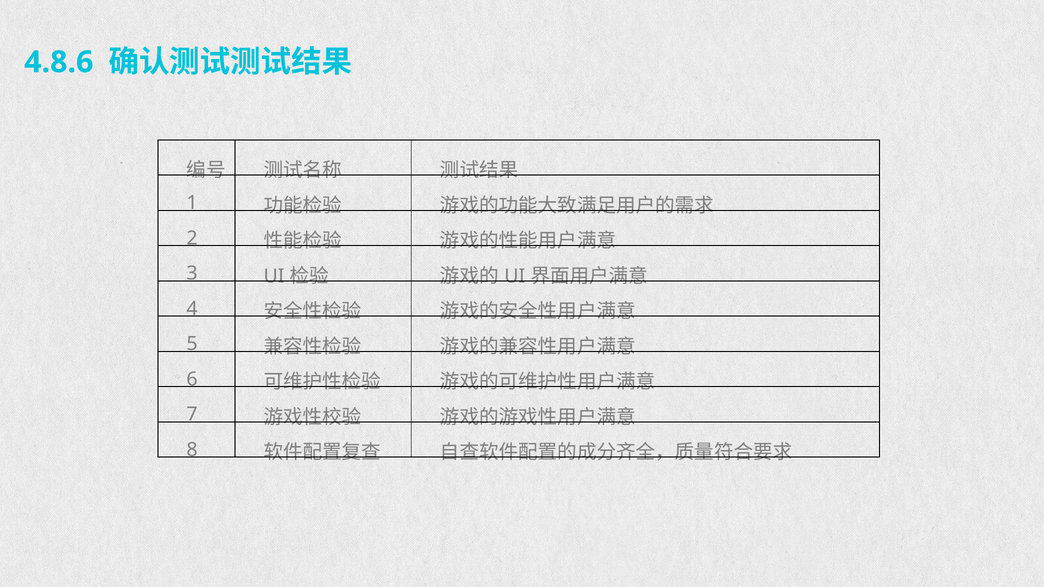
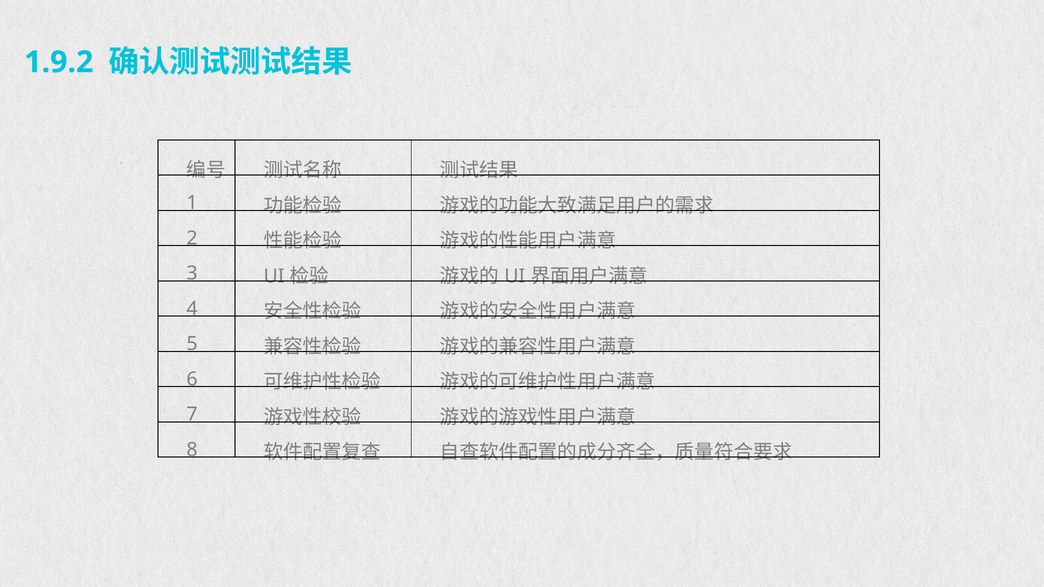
4.8.6: 4.8.6 -> 1.9.2
